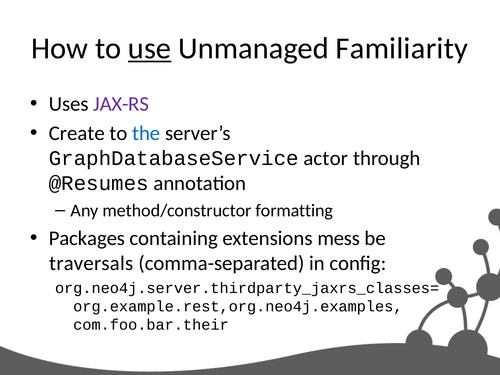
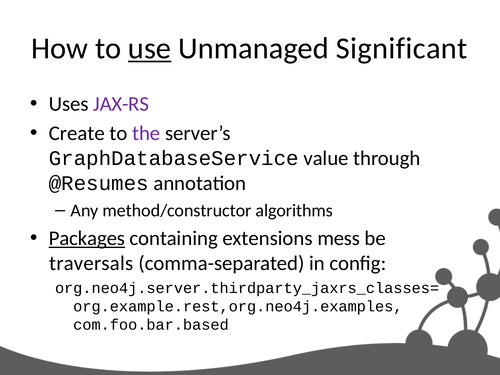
Familiarity: Familiarity -> Significant
the colour: blue -> purple
actor: actor -> value
formatting: formatting -> algorithms
Packages underline: none -> present
com.foo.bar.their: com.foo.bar.their -> com.foo.bar.based
